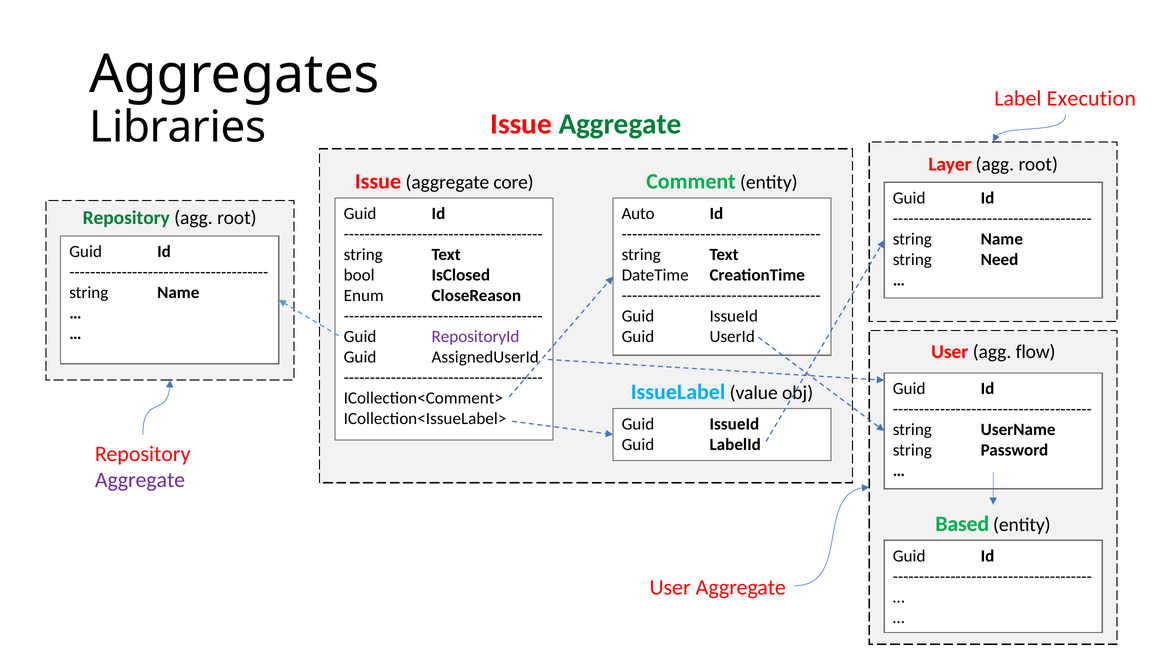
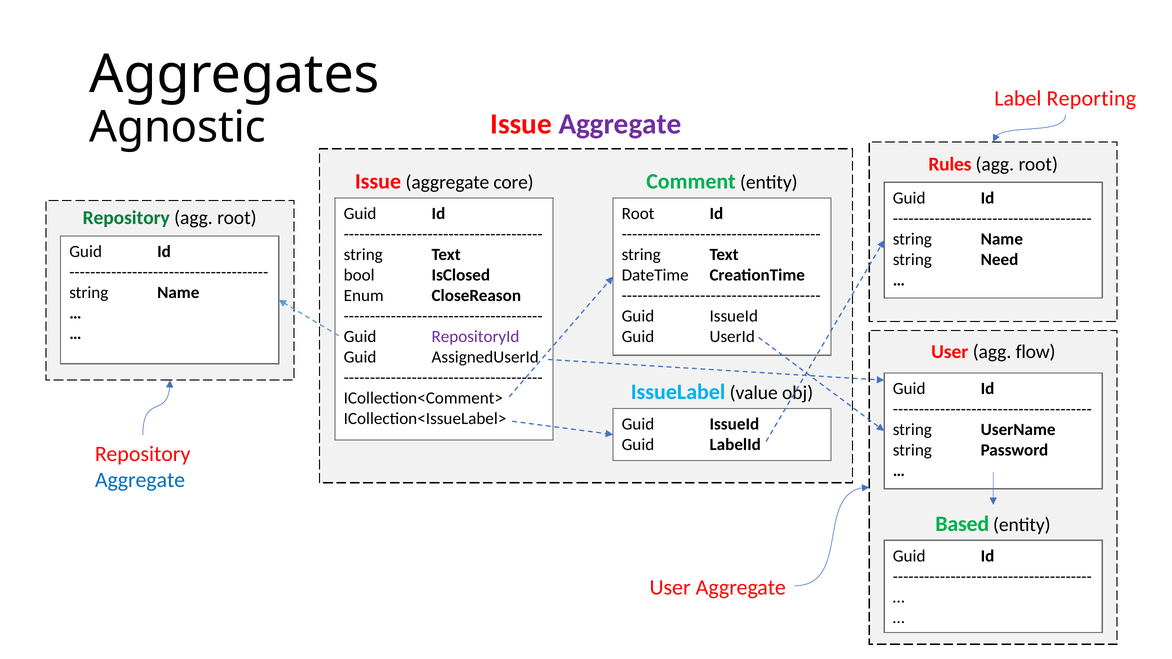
Execution: Execution -> Reporting
Aggregate at (620, 124) colour: green -> purple
Libraries: Libraries -> Agnostic
Layer: Layer -> Rules
Auto at (638, 214): Auto -> Root
Aggregate at (140, 480) colour: purple -> blue
